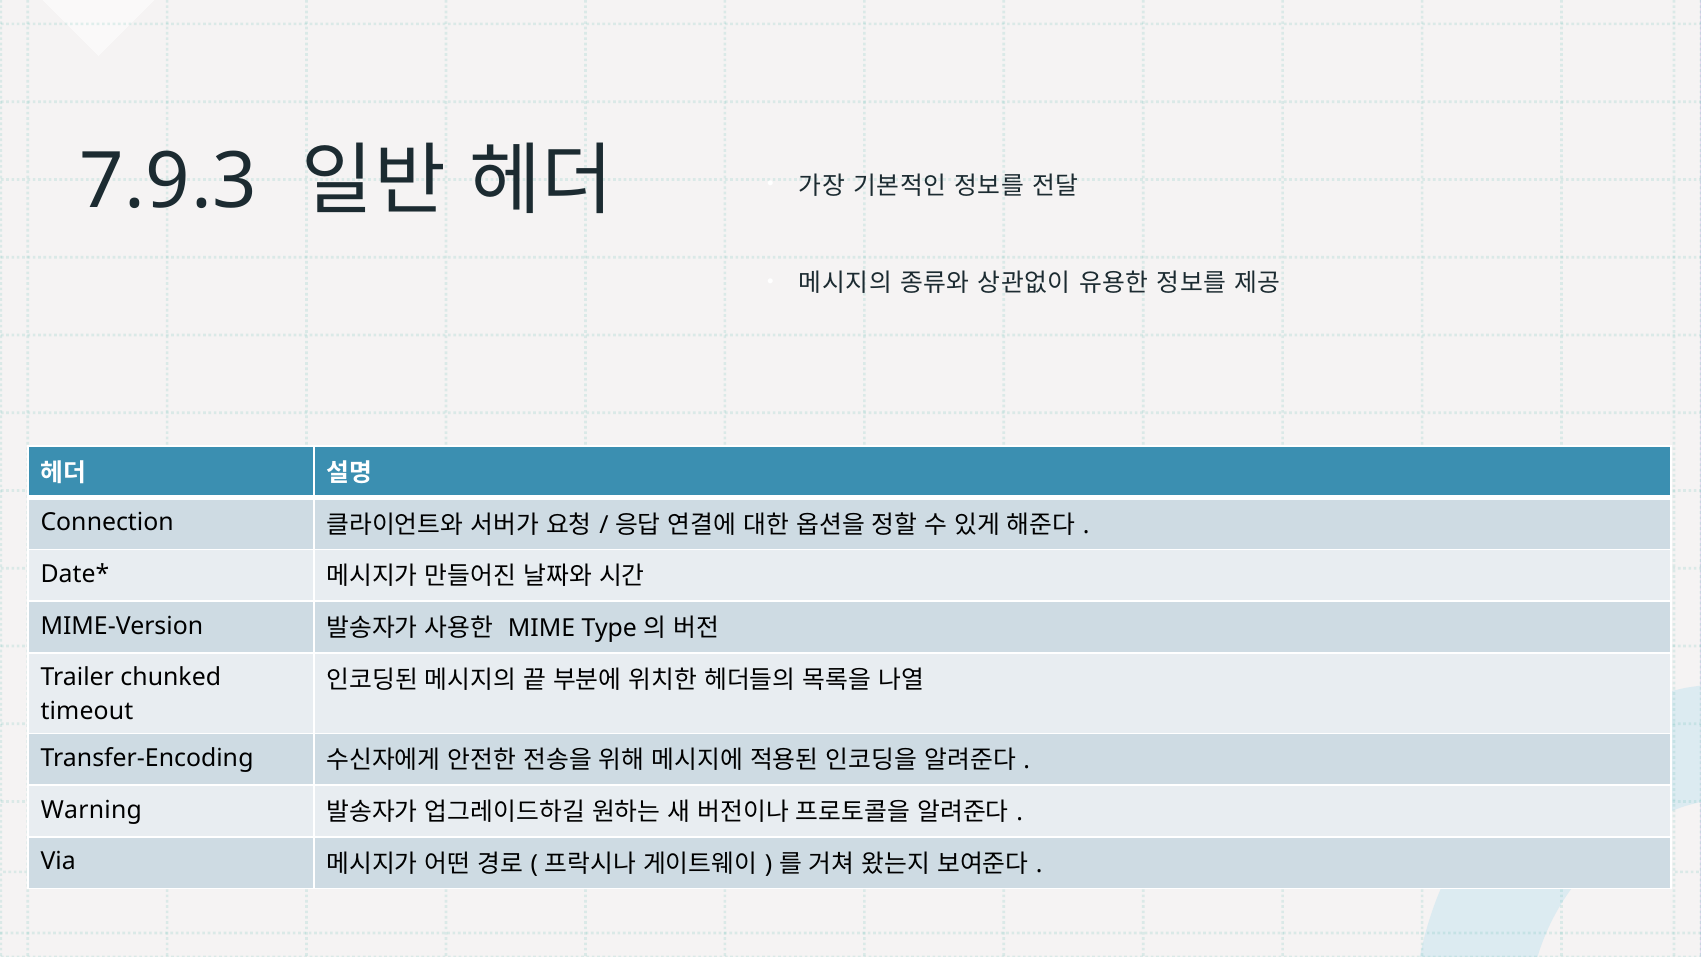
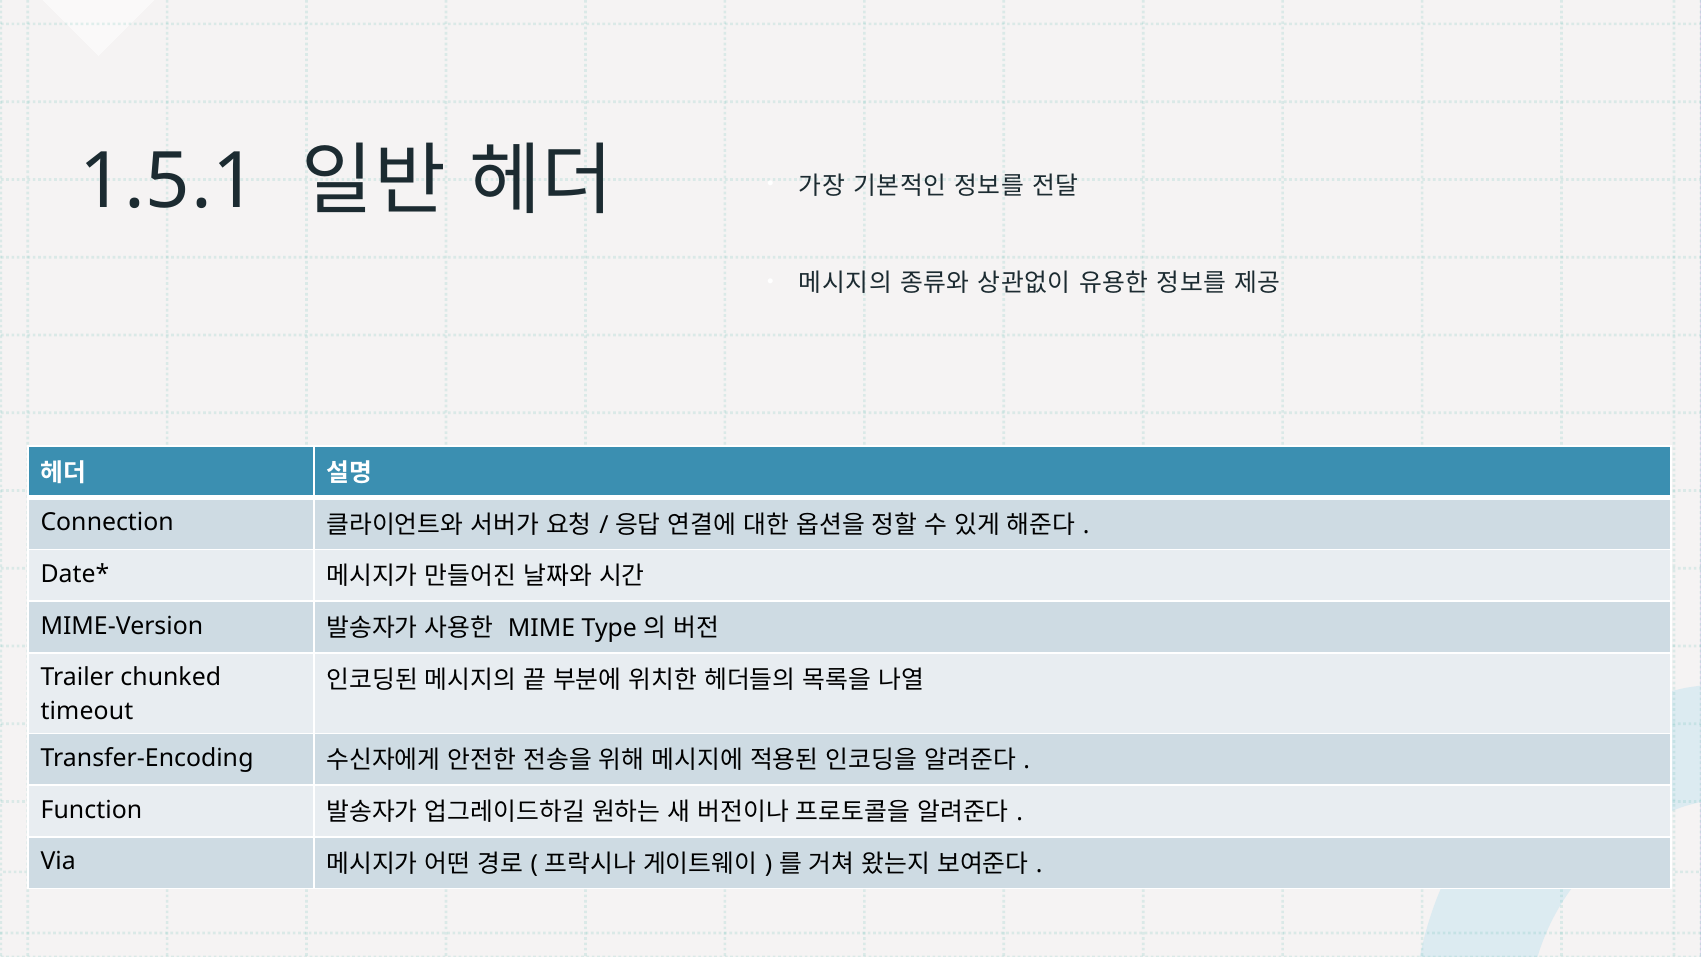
7.9.3: 7.9.3 -> 1.5.1
Warning: Warning -> Function
